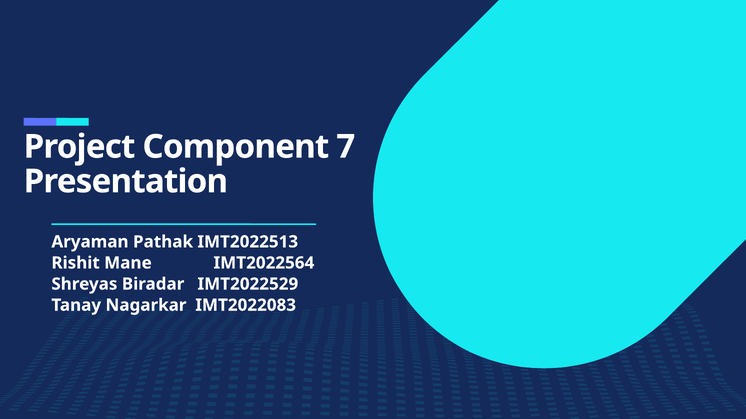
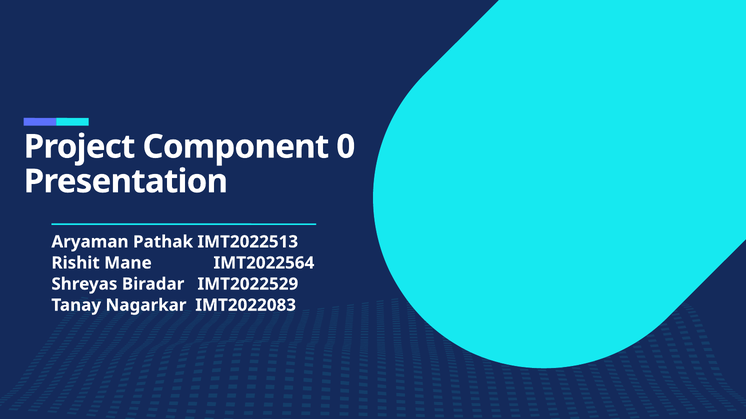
7: 7 -> 0
